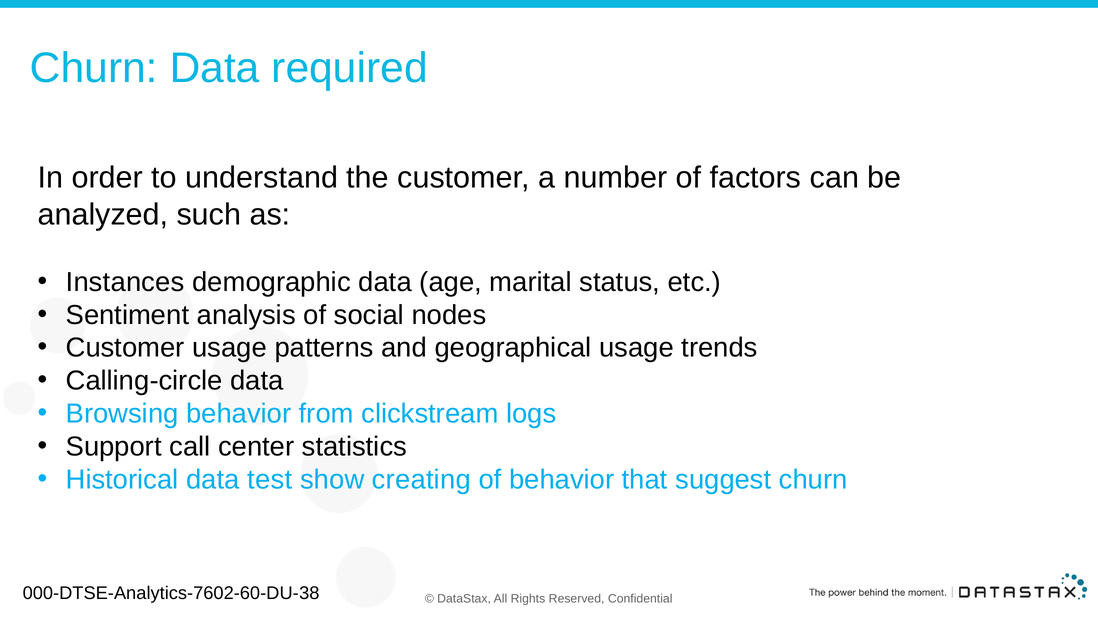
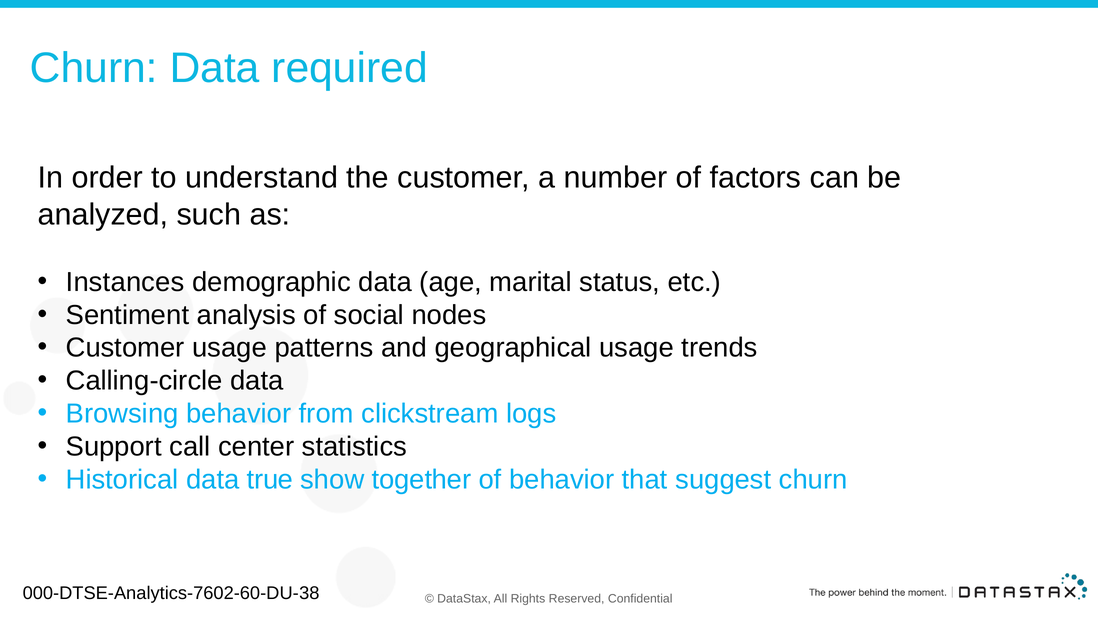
test: test -> true
creating: creating -> together
